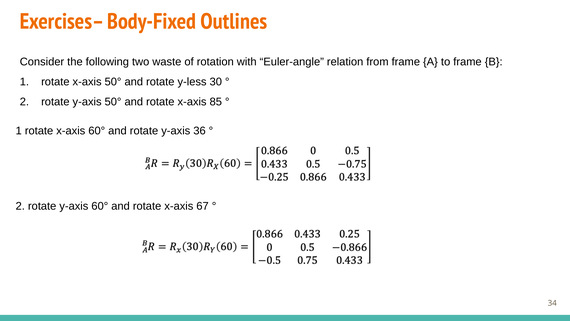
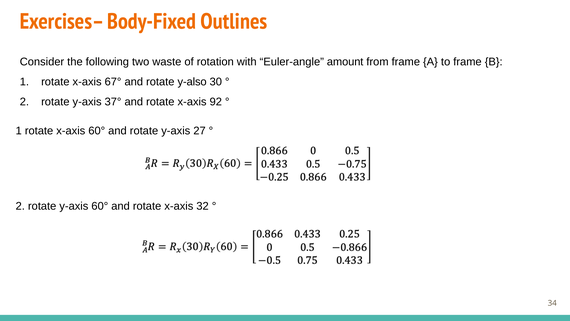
relation: relation -> amount
x-axis 50°: 50° -> 67°
y-less: y-less -> y-also
y-axis 50°: 50° -> 37°
85: 85 -> 92
36: 36 -> 27
67: 67 -> 32
